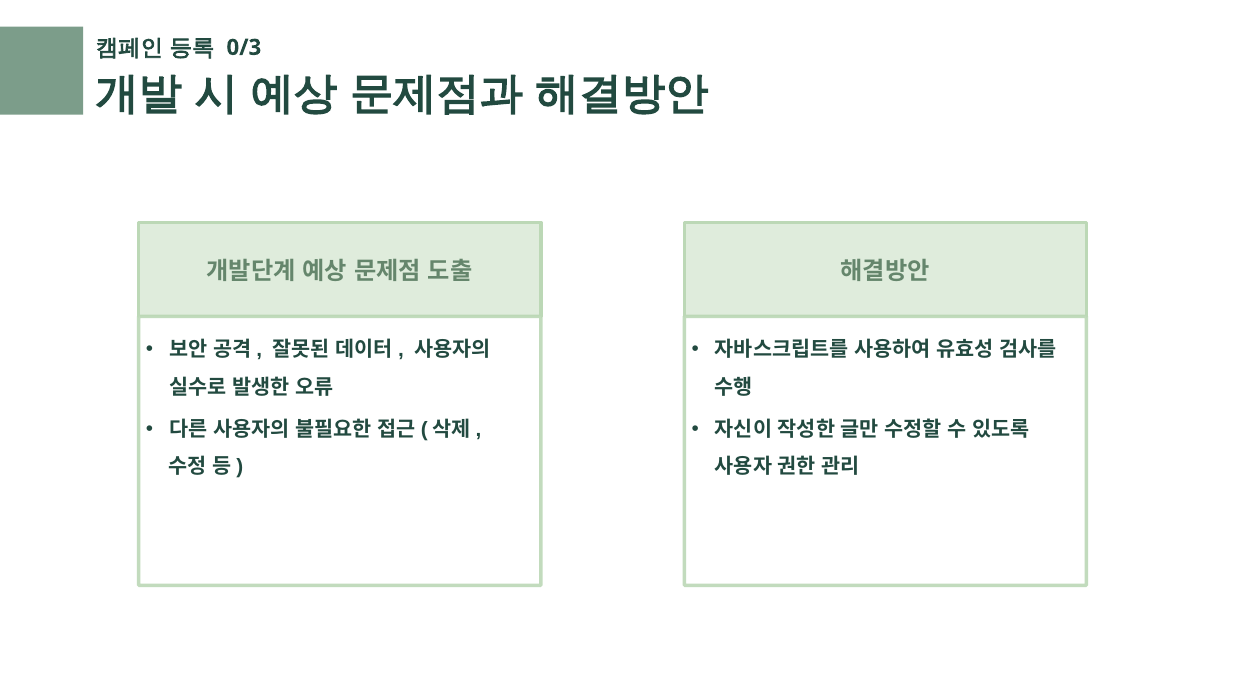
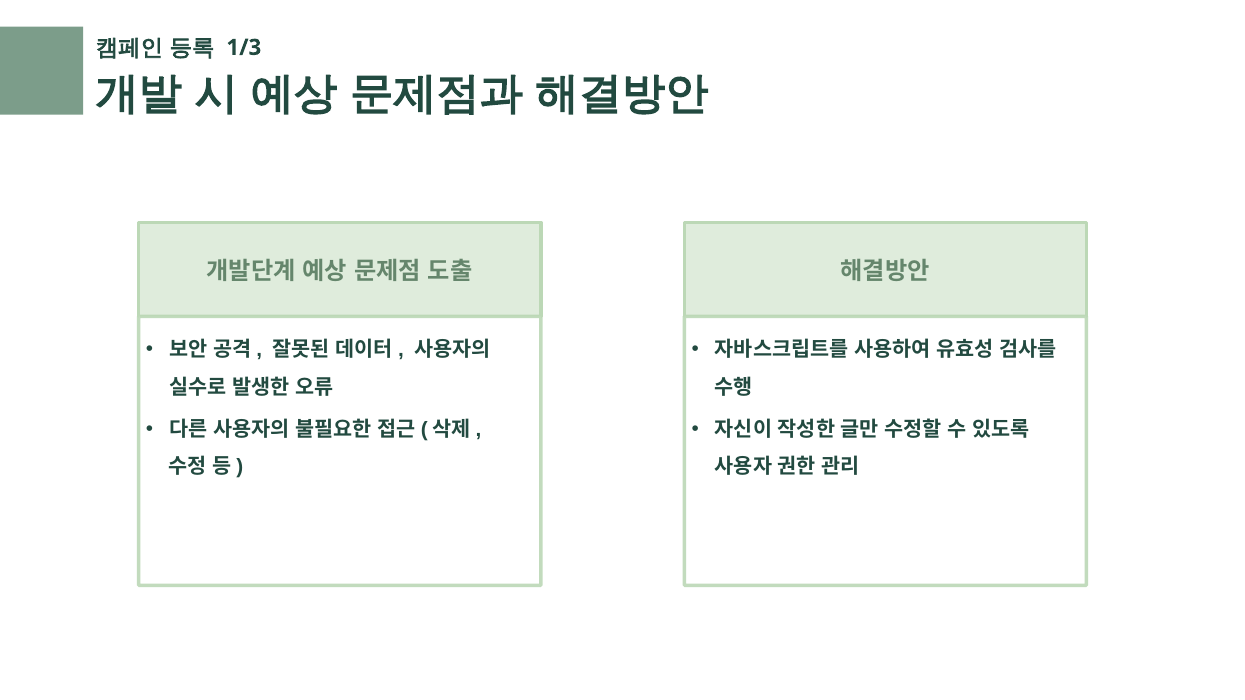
0/3: 0/3 -> 1/3
